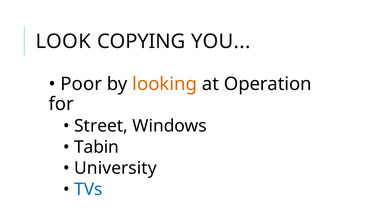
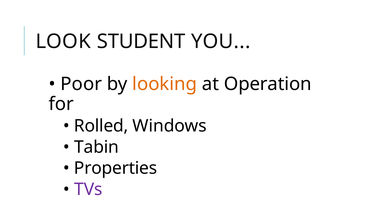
COPYING: COPYING -> STUDENT
Street: Street -> Rolled
University: University -> Properties
TVs colour: blue -> purple
